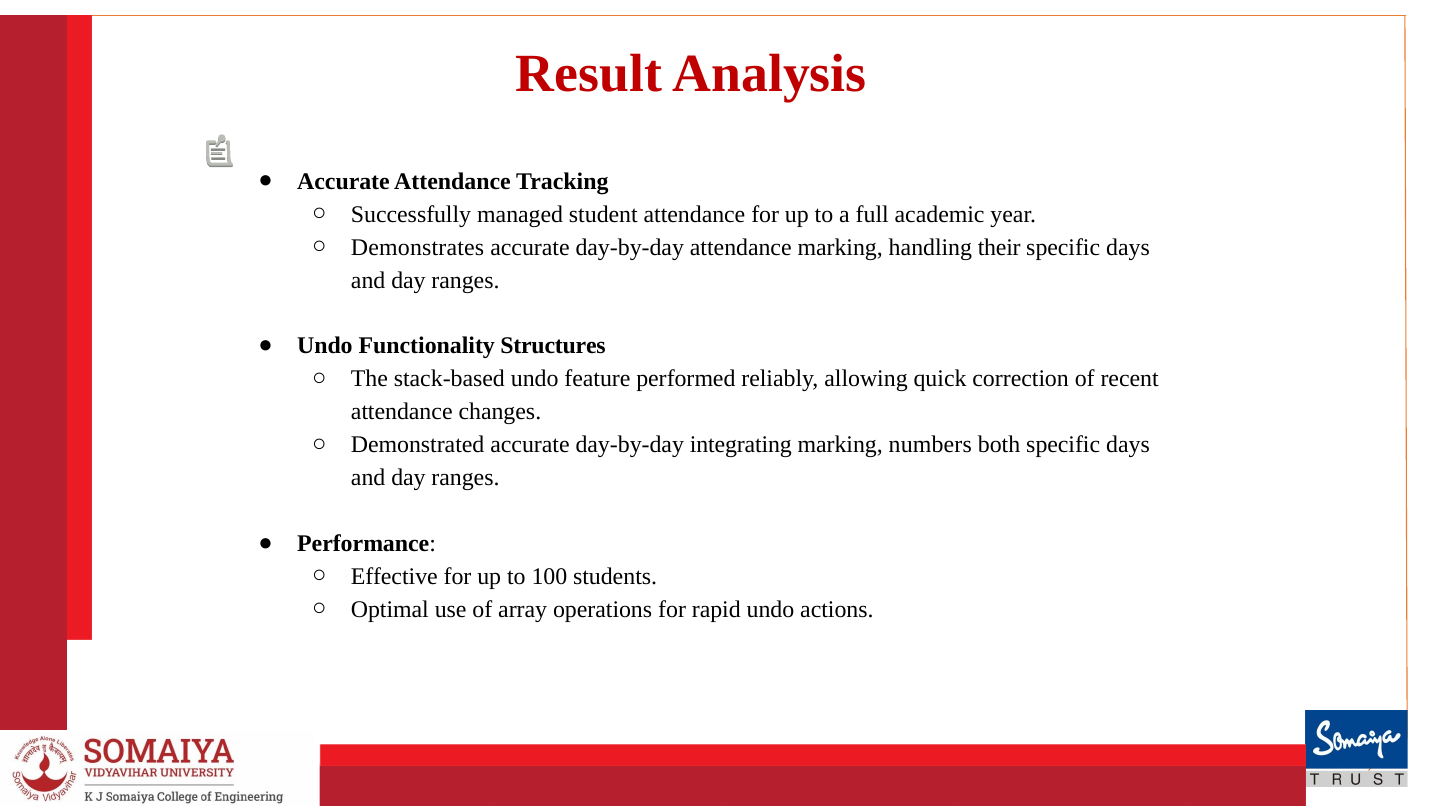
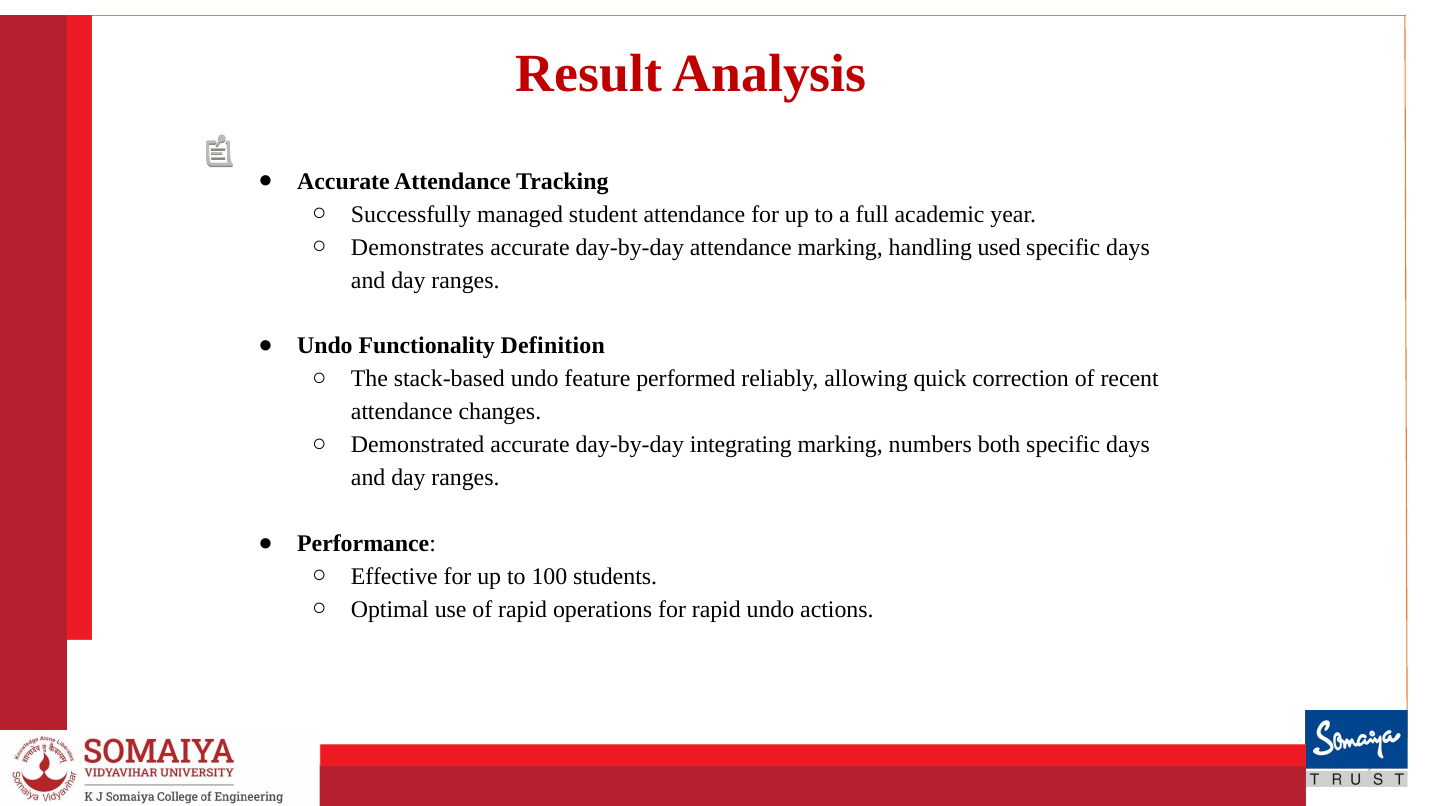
their: their -> used
Structures: Structures -> Definition
of array: array -> rapid
